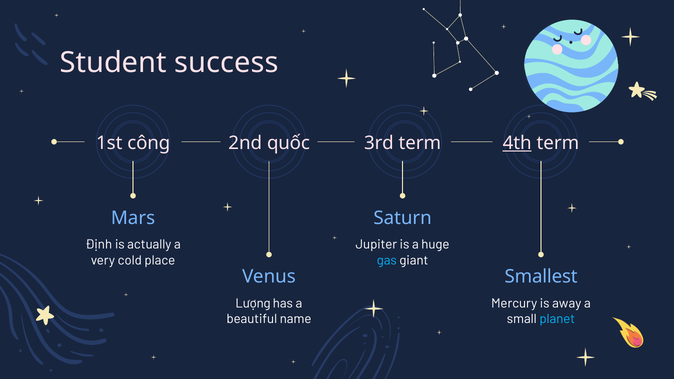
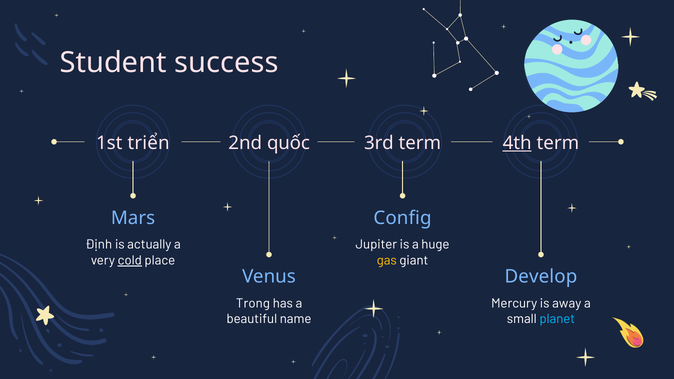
công: công -> triển
Saturn: Saturn -> Config
cold underline: none -> present
gas colour: light blue -> yellow
Smallest: Smallest -> Develop
Lượng: Lượng -> Trong
